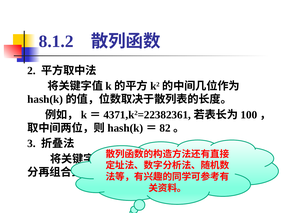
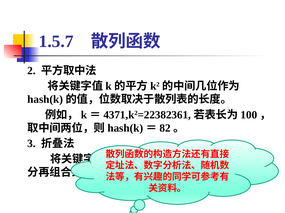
8.1.2: 8.1.2 -> 1.5.7
